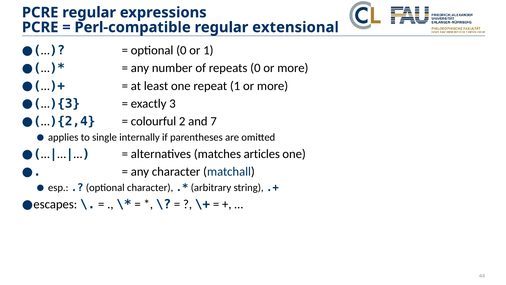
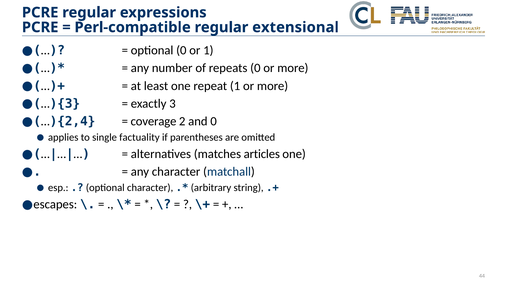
colourful: colourful -> coverage
and 7: 7 -> 0
internally: internally -> factuality
